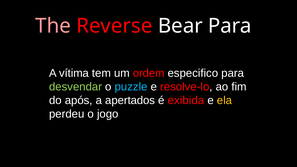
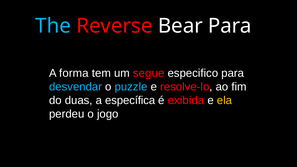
The colour: pink -> light blue
vítima: vítima -> forma
ordem: ordem -> segue
desvendar colour: light green -> light blue
após: após -> duas
apertados: apertados -> específica
